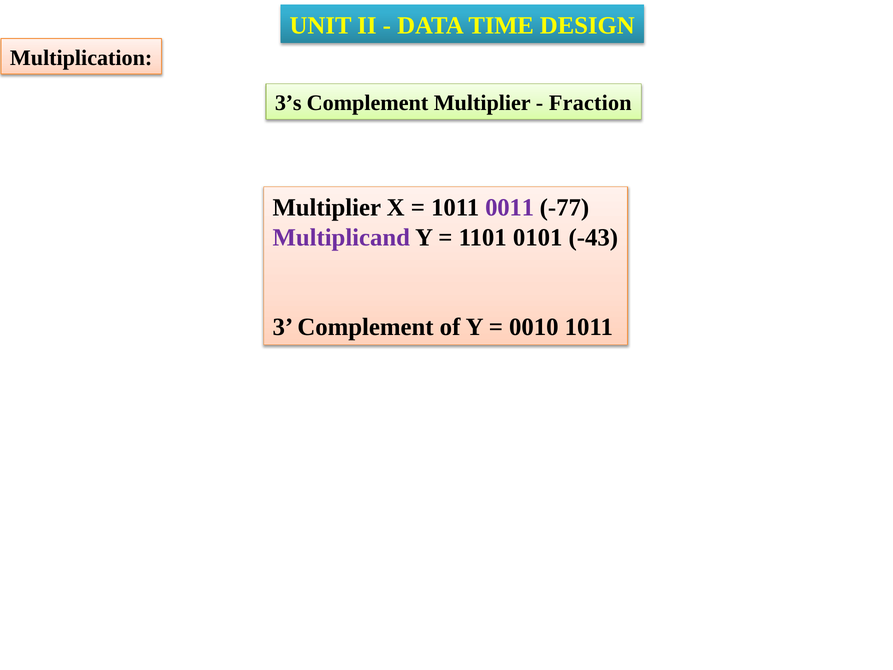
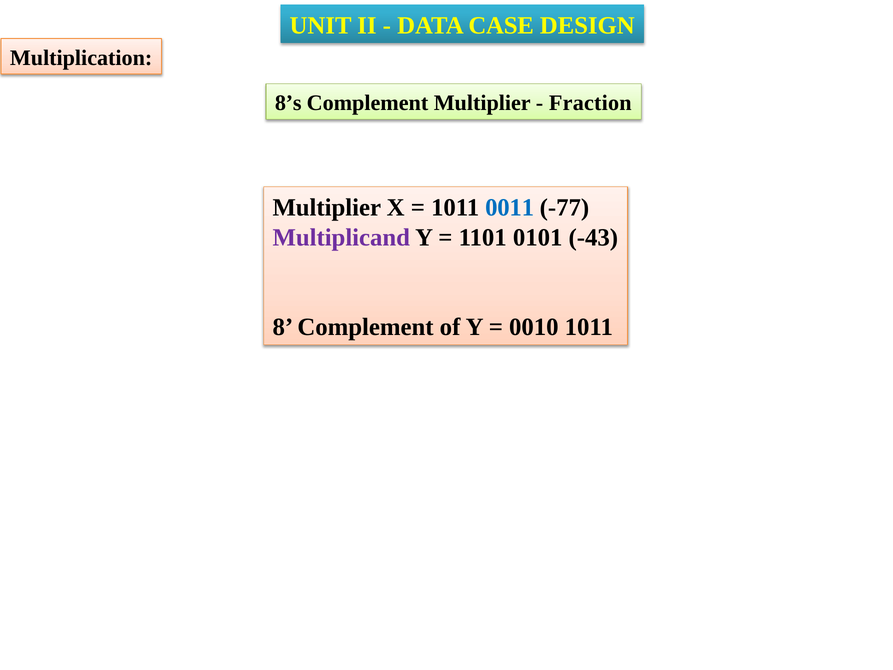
TIME: TIME -> CASE
3’s: 3’s -> 8’s
0011 colour: purple -> blue
3: 3 -> 8
